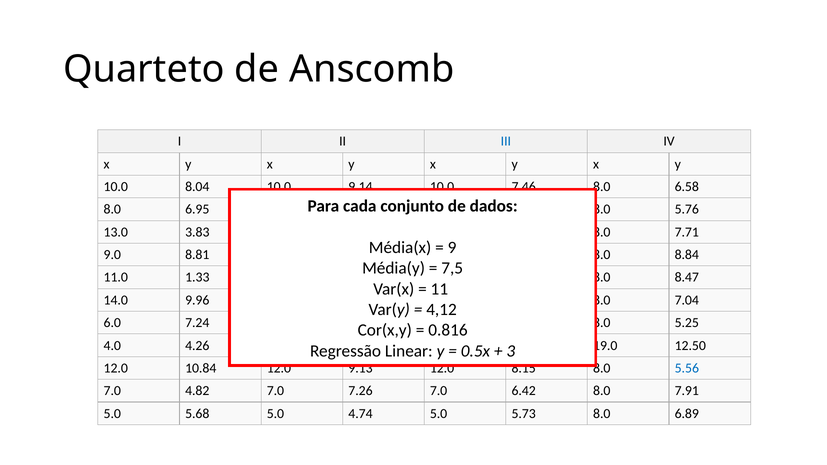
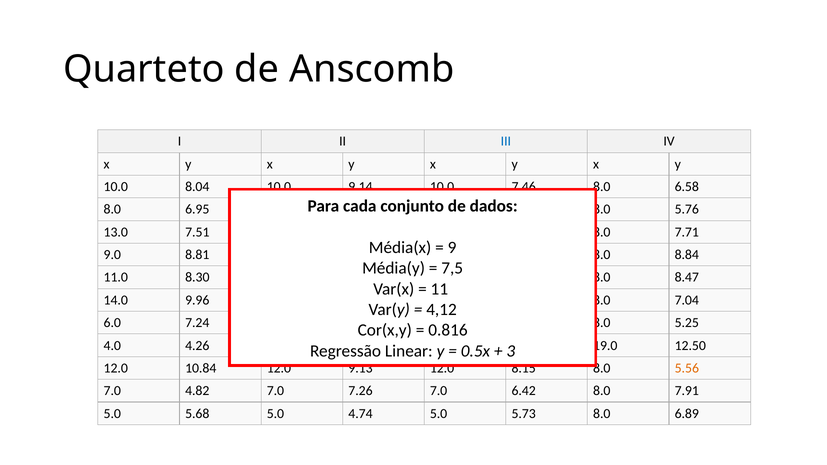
3.83: 3.83 -> 7.51
1.33: 1.33 -> 8.30
5.56 colour: blue -> orange
